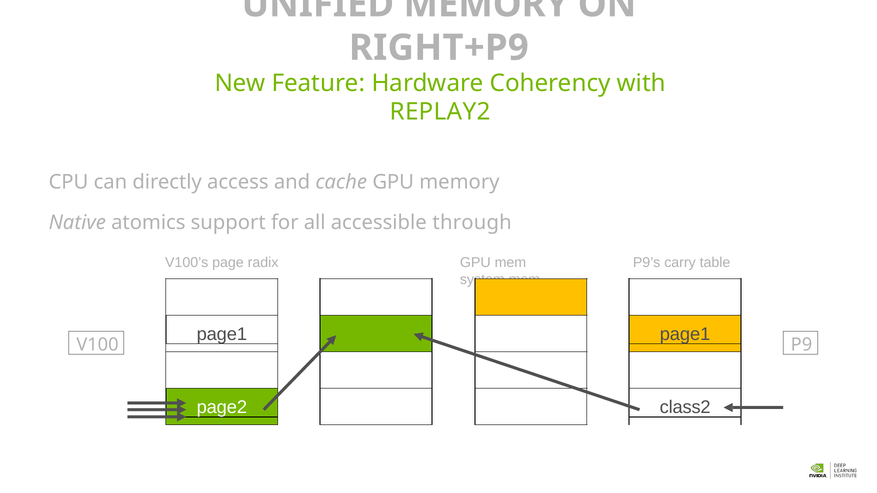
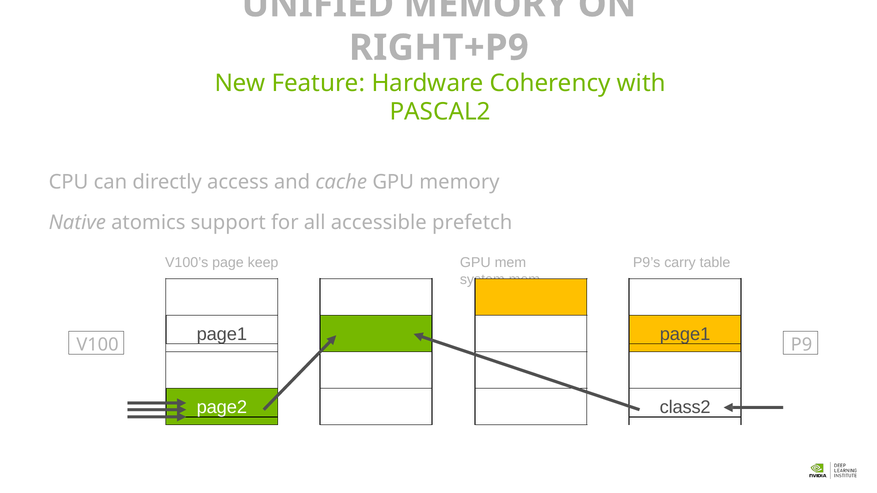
REPLAY2: REPLAY2 -> PASCAL2
through: through -> prefetch
radix: radix -> keep
